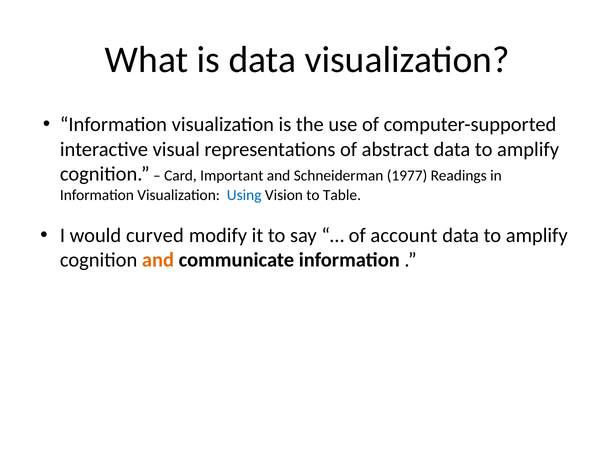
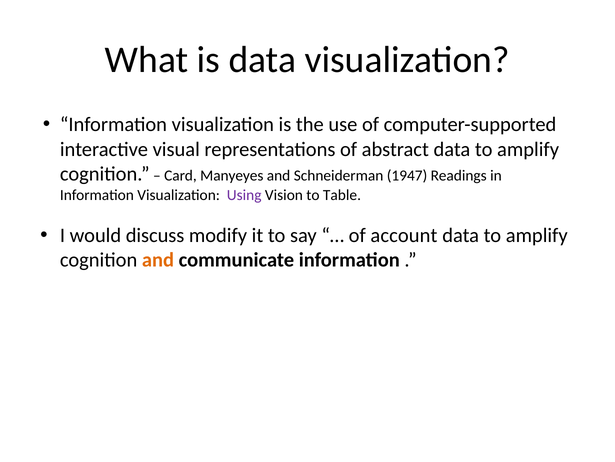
Important: Important -> Manyeyes
1977: 1977 -> 1947
Using colour: blue -> purple
curved: curved -> discuss
